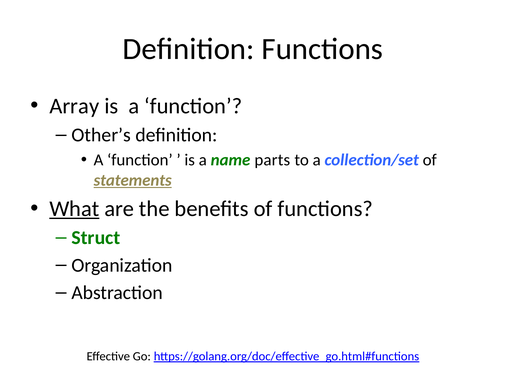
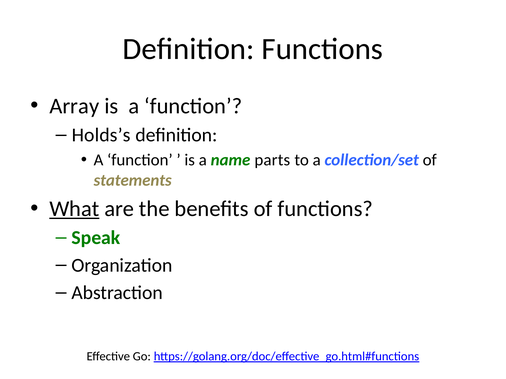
Other’s: Other’s -> Holds’s
statements underline: present -> none
Struct: Struct -> Speak
